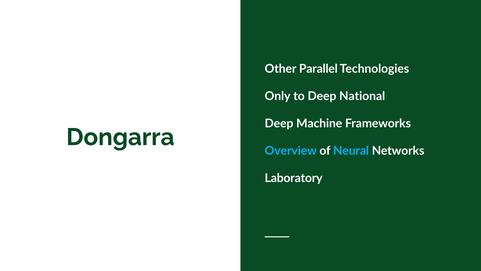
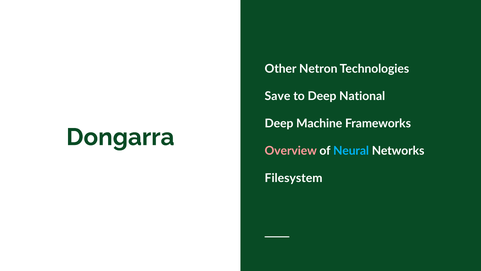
Parallel: Parallel -> Netron
Only: Only -> Save
Overview colour: light blue -> pink
Laboratory: Laboratory -> Filesystem
